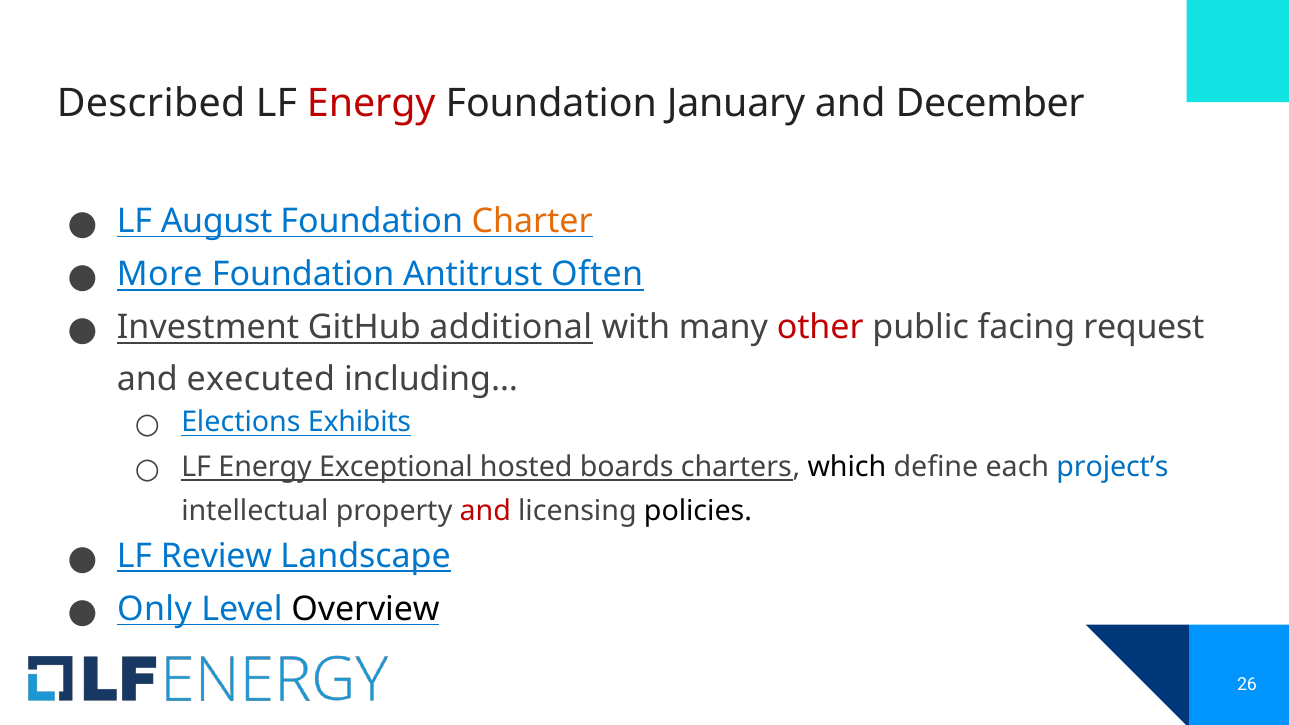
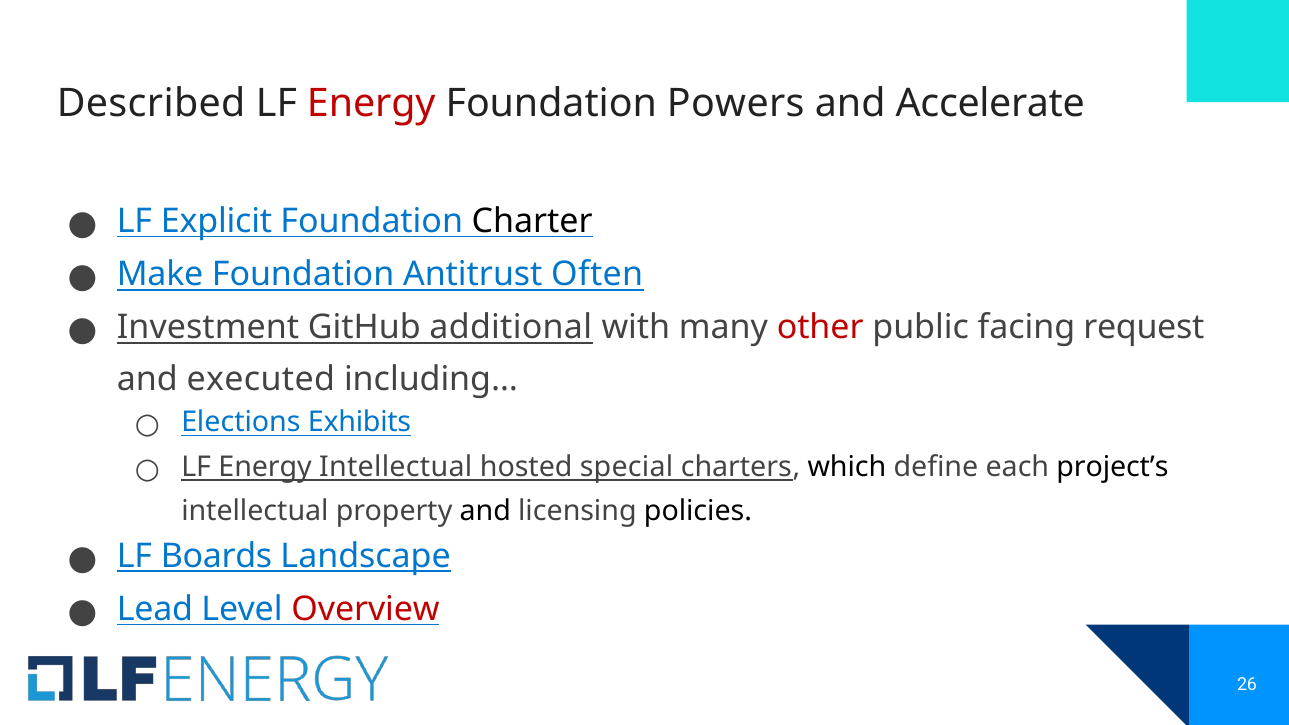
January: January -> Powers
December: December -> Accelerate
August: August -> Explicit
Charter colour: orange -> black
More: More -> Make
Energy Exceptional: Exceptional -> Intellectual
boards: boards -> special
project’s colour: blue -> black
and at (485, 511) colour: red -> black
Review: Review -> Boards
Only: Only -> Lead
Overview colour: black -> red
